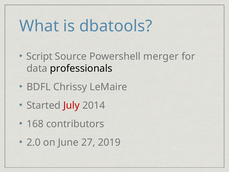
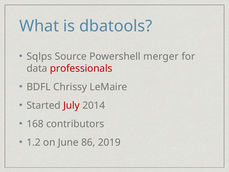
Script: Script -> Sqlps
professionals colour: black -> red
2.0: 2.0 -> 1.2
27: 27 -> 86
